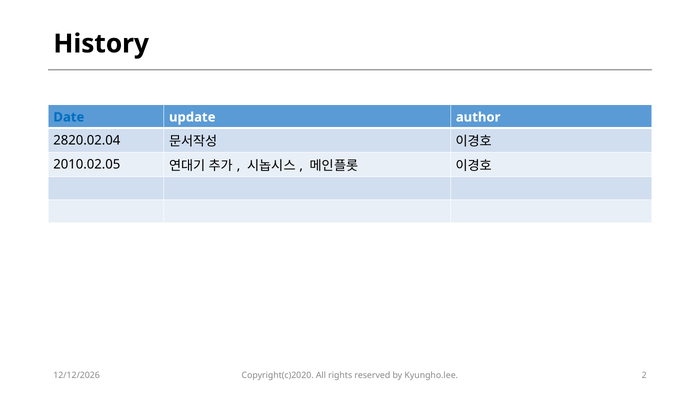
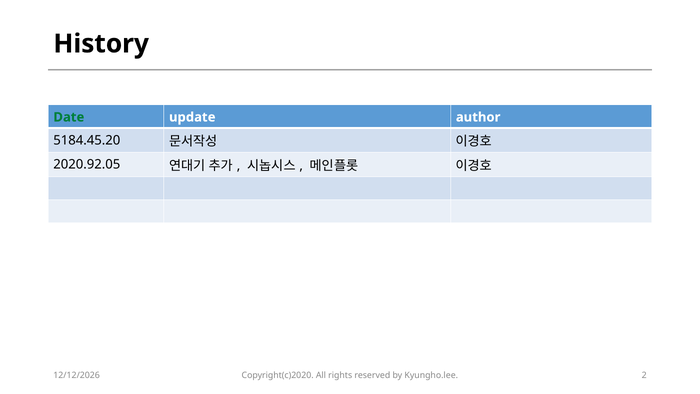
Date colour: blue -> green
2820.02.04: 2820.02.04 -> 5184.45.20
2010.02.05: 2010.02.05 -> 2020.92.05
